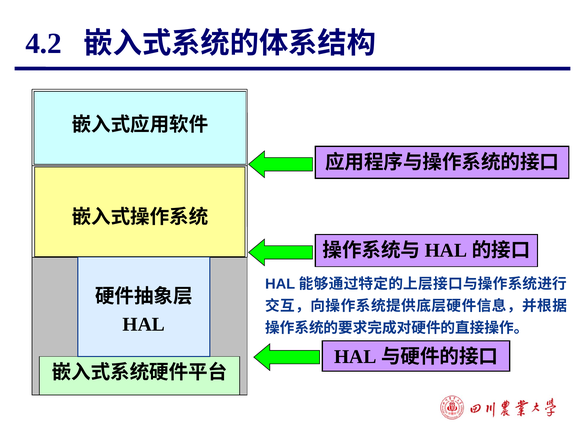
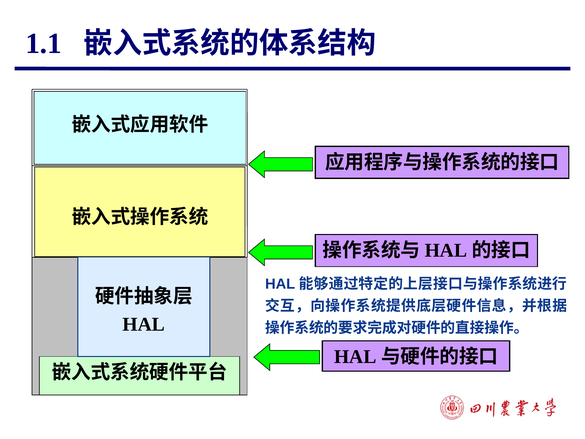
4.2: 4.2 -> 1.1
